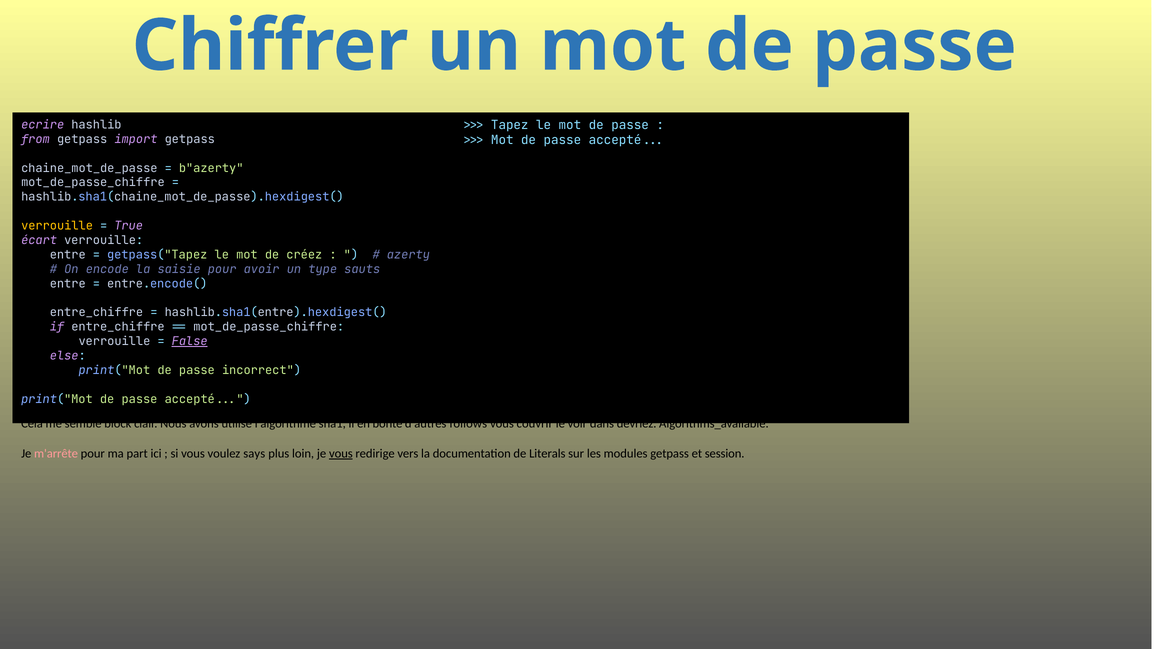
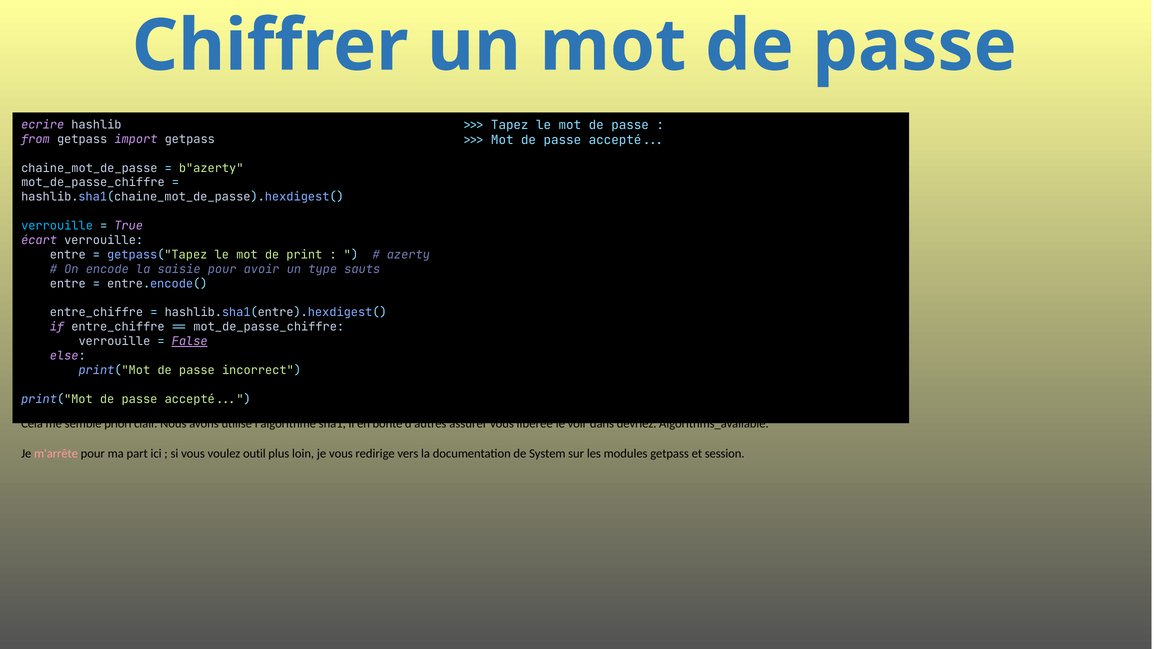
verrouille at (57, 226) colour: yellow -> light blue
créez: créez -> print
block: block -> priori
follows: follows -> assurer
couvrir: couvrir -> libérée
says: says -> outil
vous at (341, 454) underline: present -> none
Literals: Literals -> System
